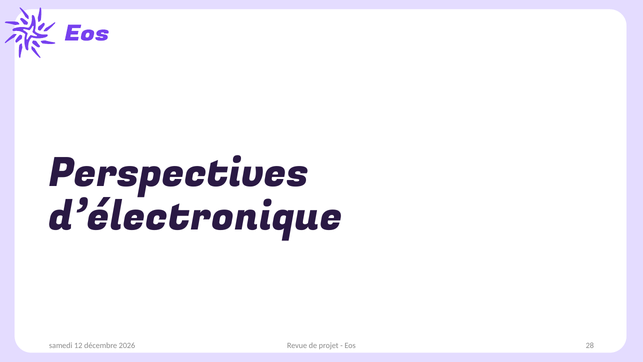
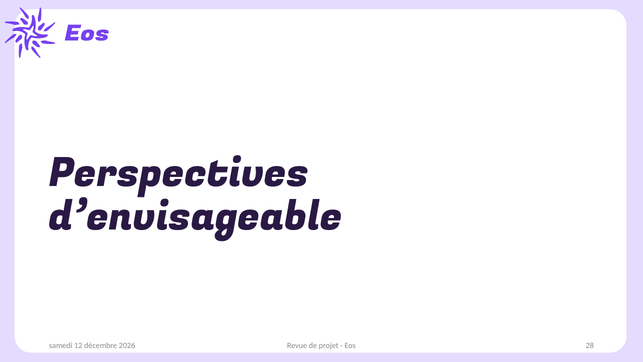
d’électronique: d’électronique -> d’envisageable
